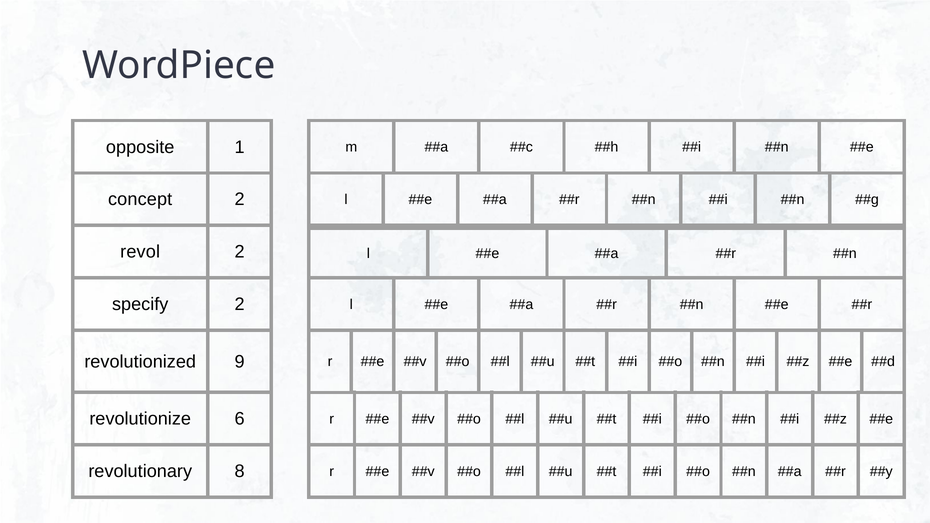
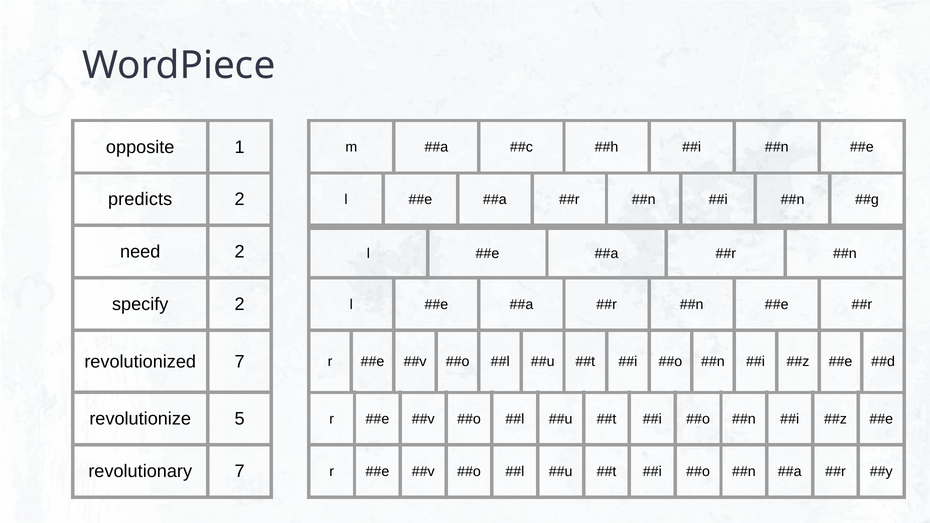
concept: concept -> predicts
revol: revol -> need
revolutionized 9: 9 -> 7
6: 6 -> 5
revolutionary 8: 8 -> 7
